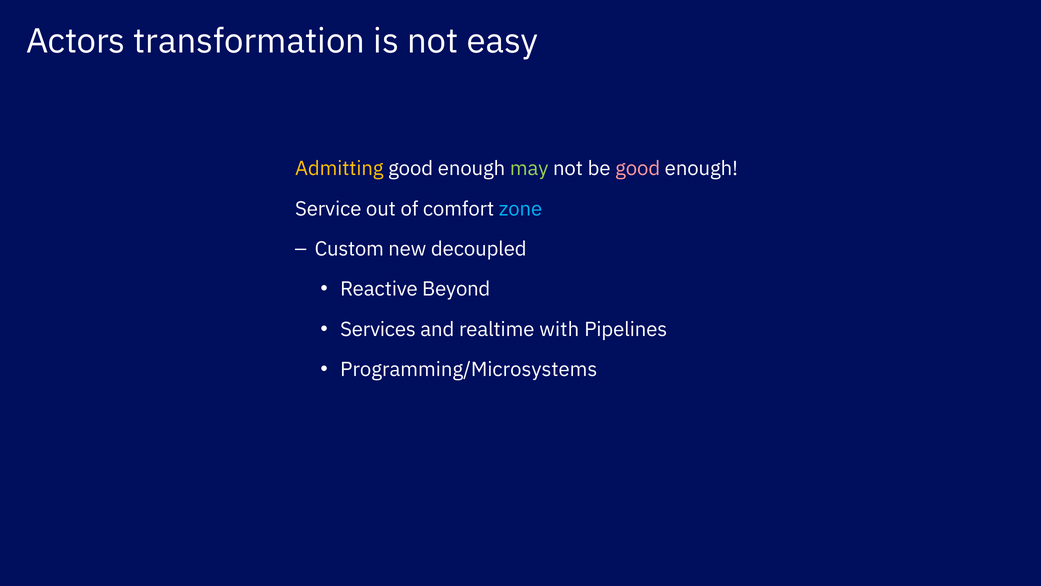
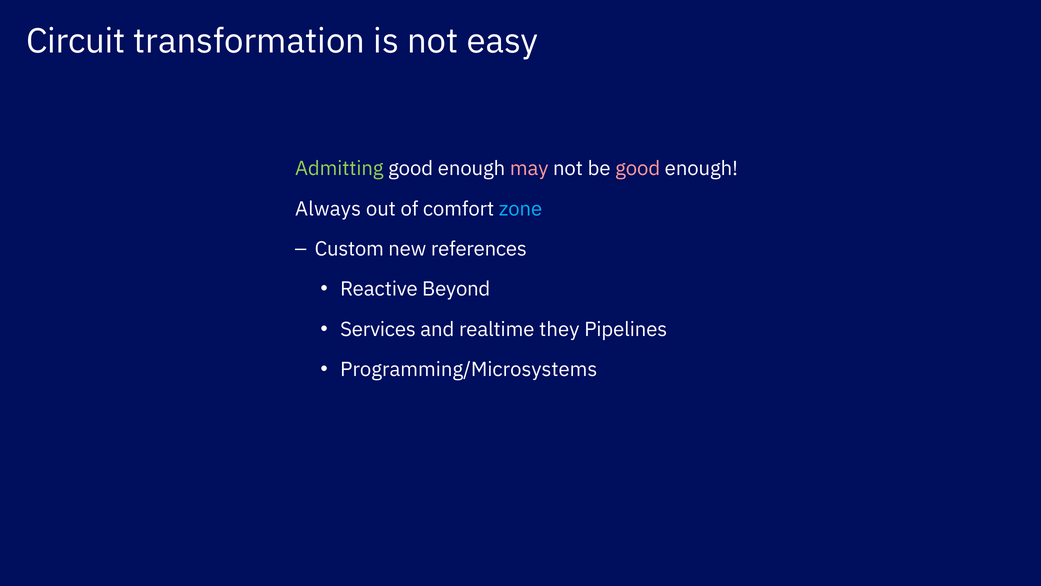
Actors: Actors -> Circuit
Admitting colour: yellow -> light green
may colour: light green -> pink
Service: Service -> Always
decoupled: decoupled -> references
with: with -> they
